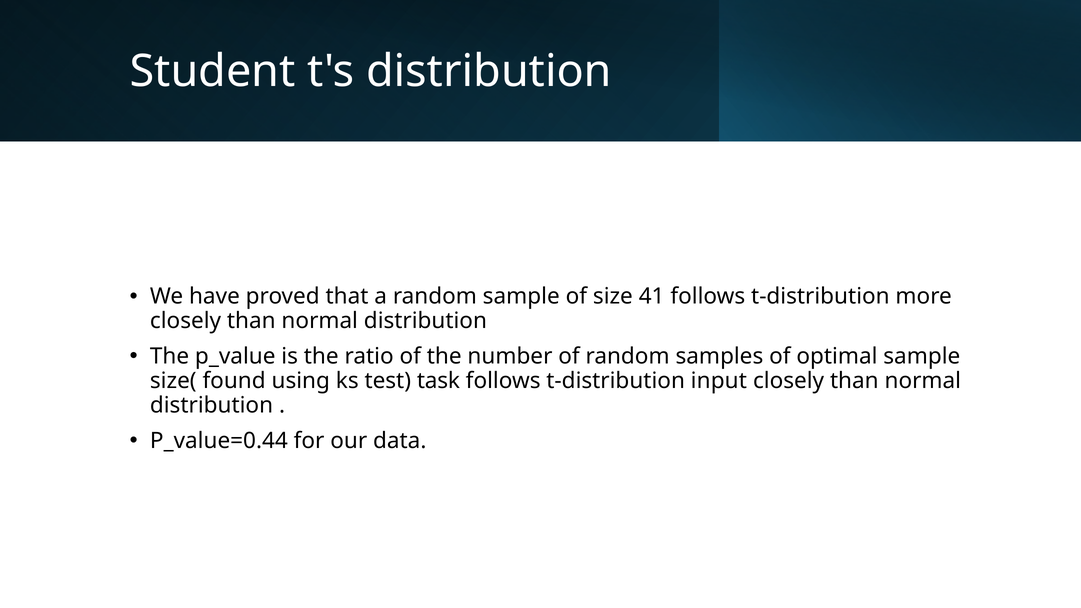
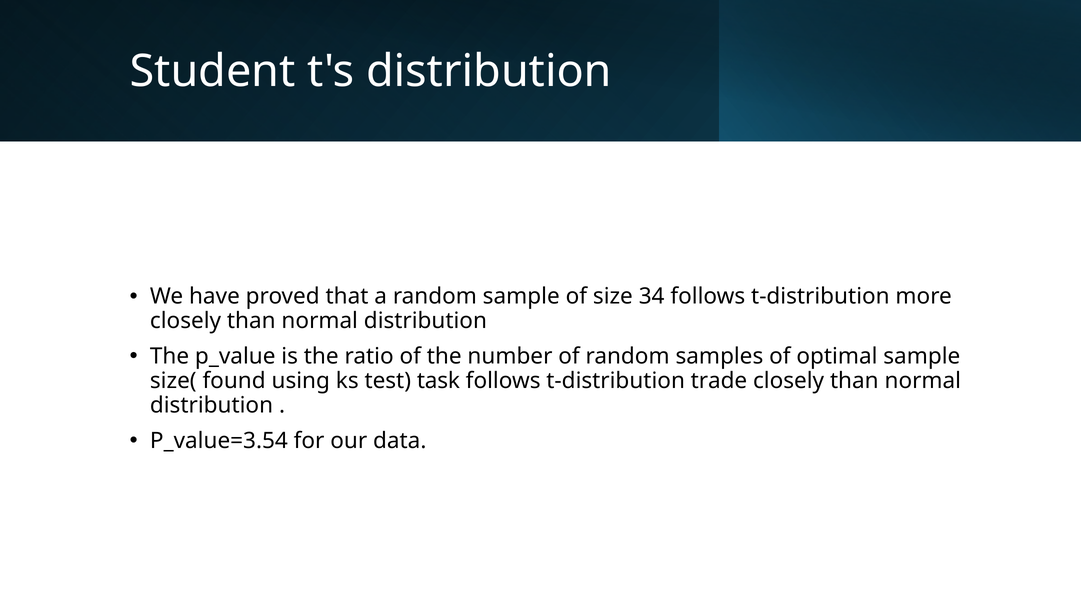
41: 41 -> 34
input: input -> trade
P_value=0.44: P_value=0.44 -> P_value=3.54
